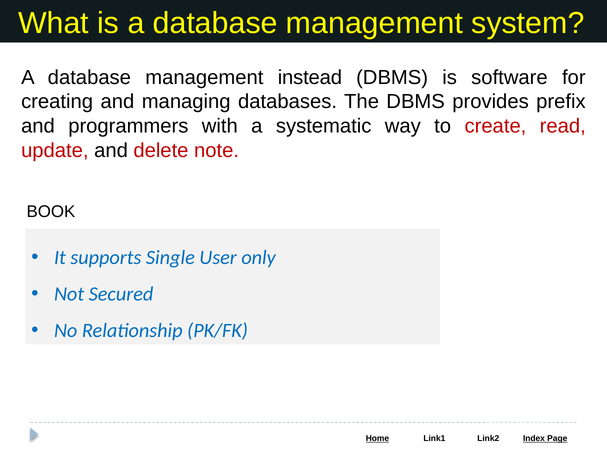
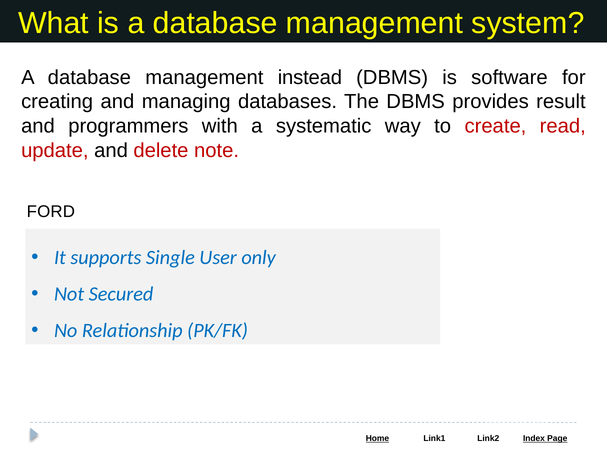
prefix: prefix -> result
BOOK: BOOK -> FORD
